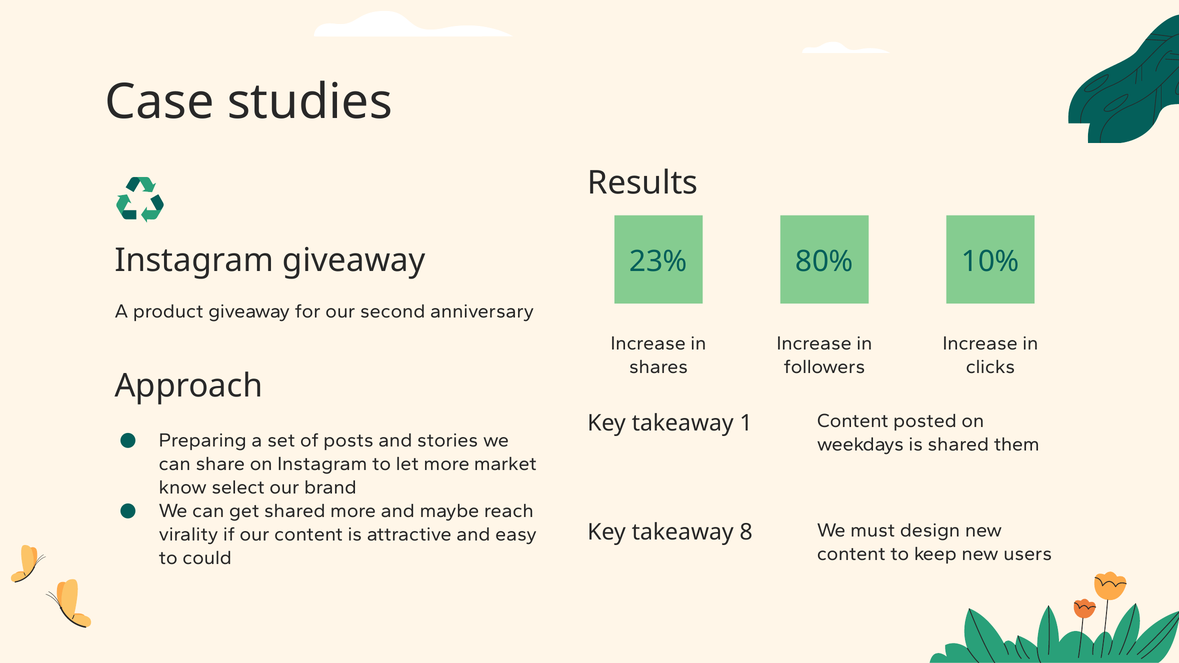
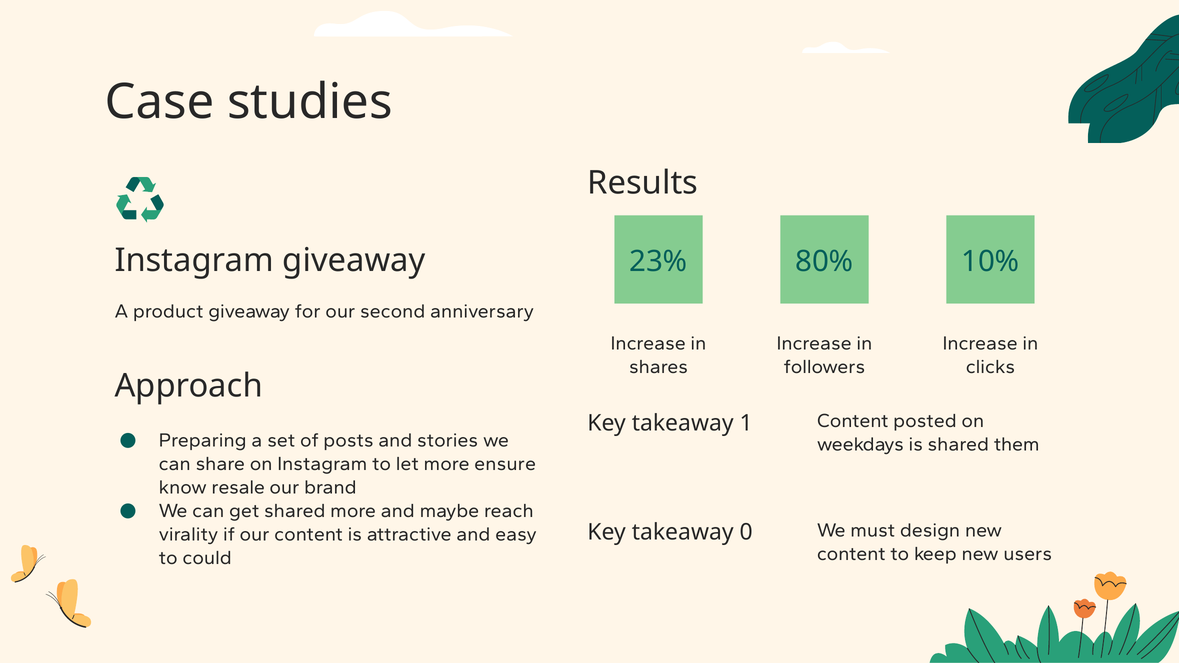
market: market -> ensure
select: select -> resale
8: 8 -> 0
